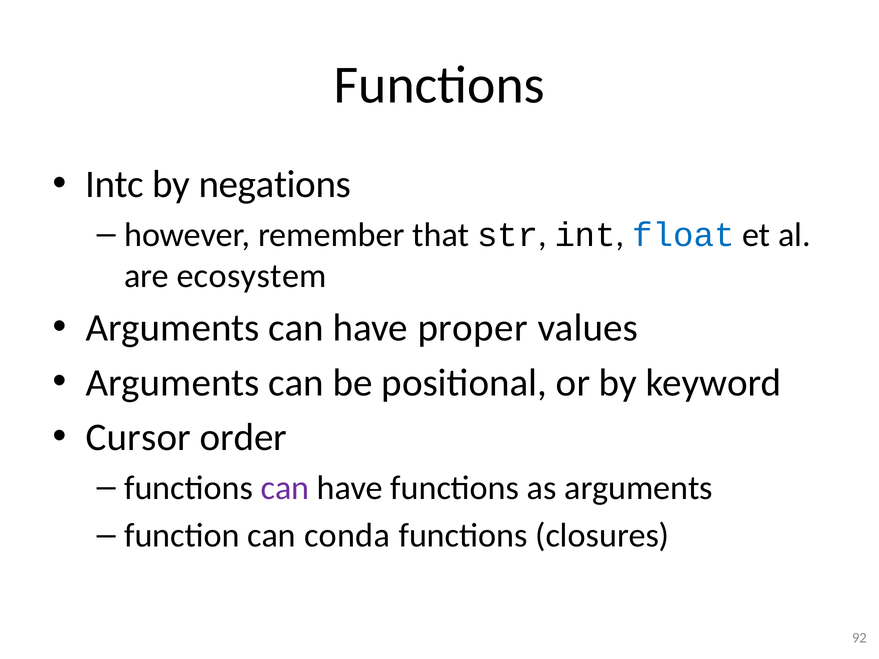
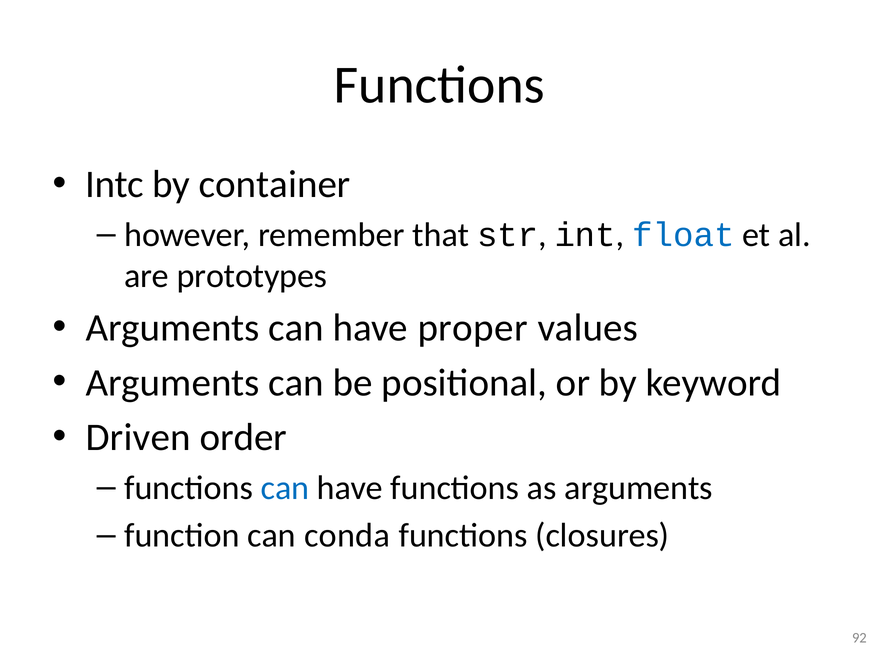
negations: negations -> container
ecosystem: ecosystem -> prototypes
Cursor: Cursor -> Driven
can at (285, 488) colour: purple -> blue
